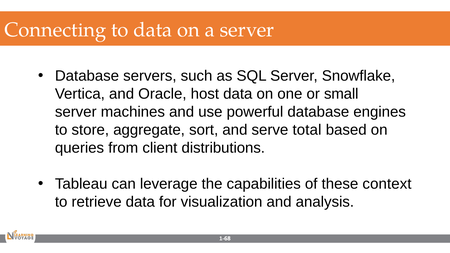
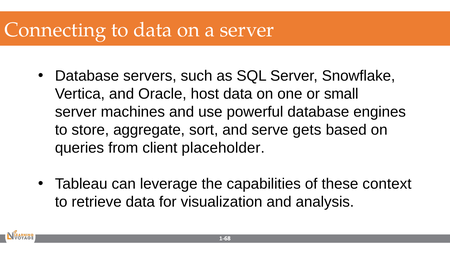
total: total -> gets
distributions: distributions -> placeholder
